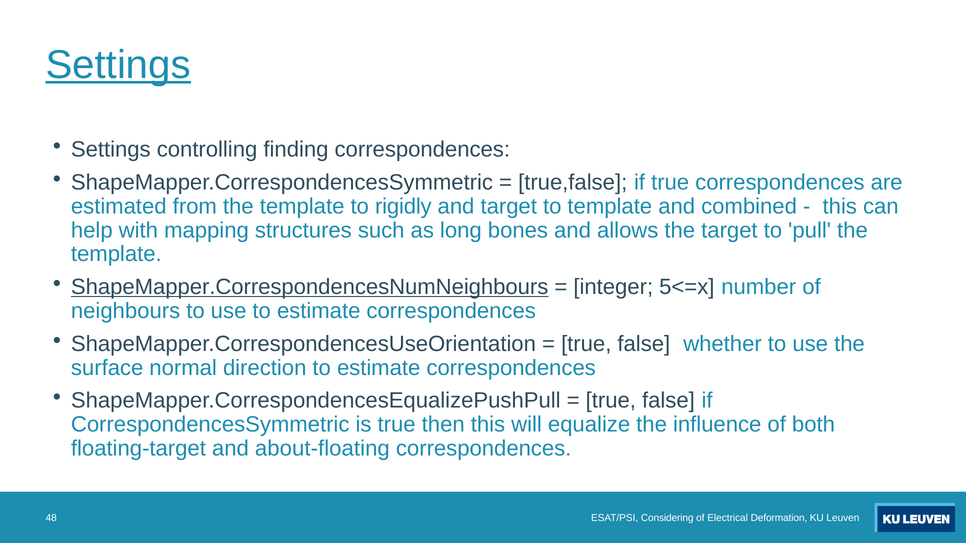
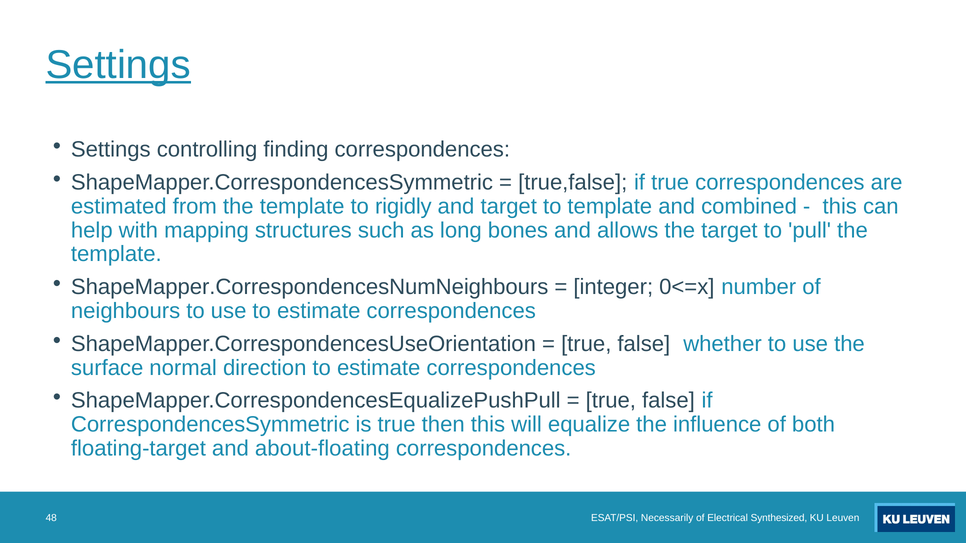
ShapeMapper.CorrespondencesNumNeighbours underline: present -> none
5<=x: 5<=x -> 0<=x
Considering: Considering -> Necessarily
Deformation: Deformation -> Synthesized
